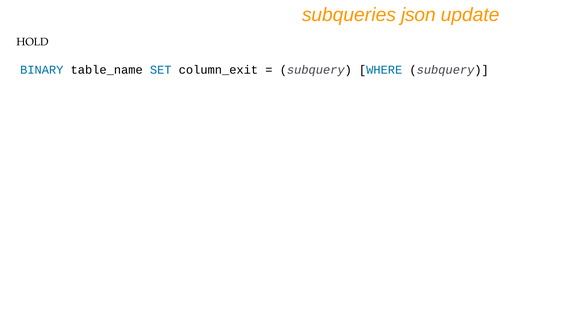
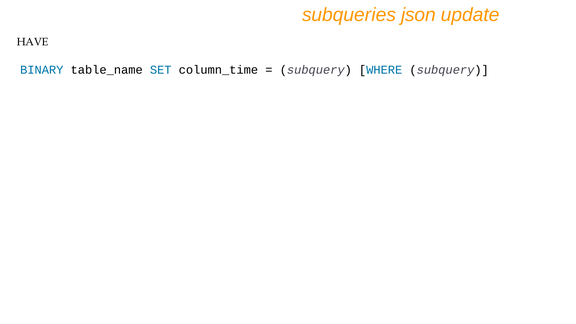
HOLD: HOLD -> HAVE
column_exit: column_exit -> column_time
